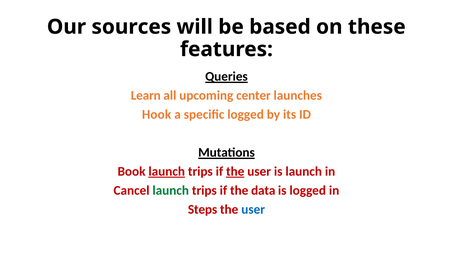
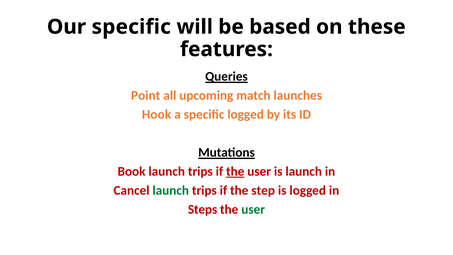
Our sources: sources -> specific
Learn: Learn -> Point
center: center -> match
launch at (167, 171) underline: present -> none
data: data -> step
user at (253, 209) colour: blue -> green
